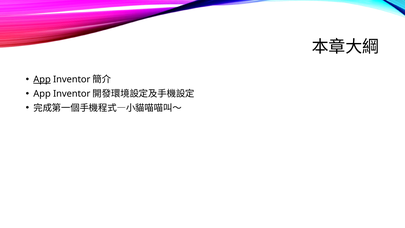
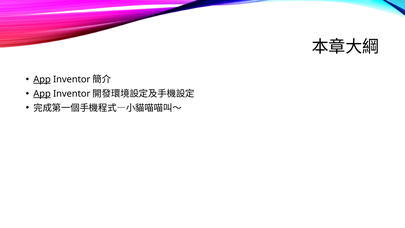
App at (42, 94) underline: none -> present
